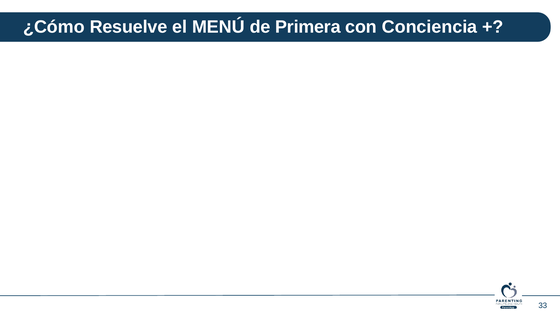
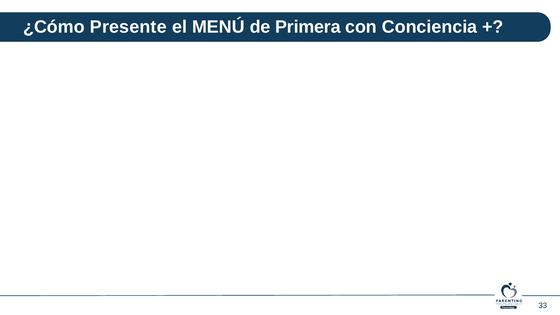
Resuelve: Resuelve -> Presente
